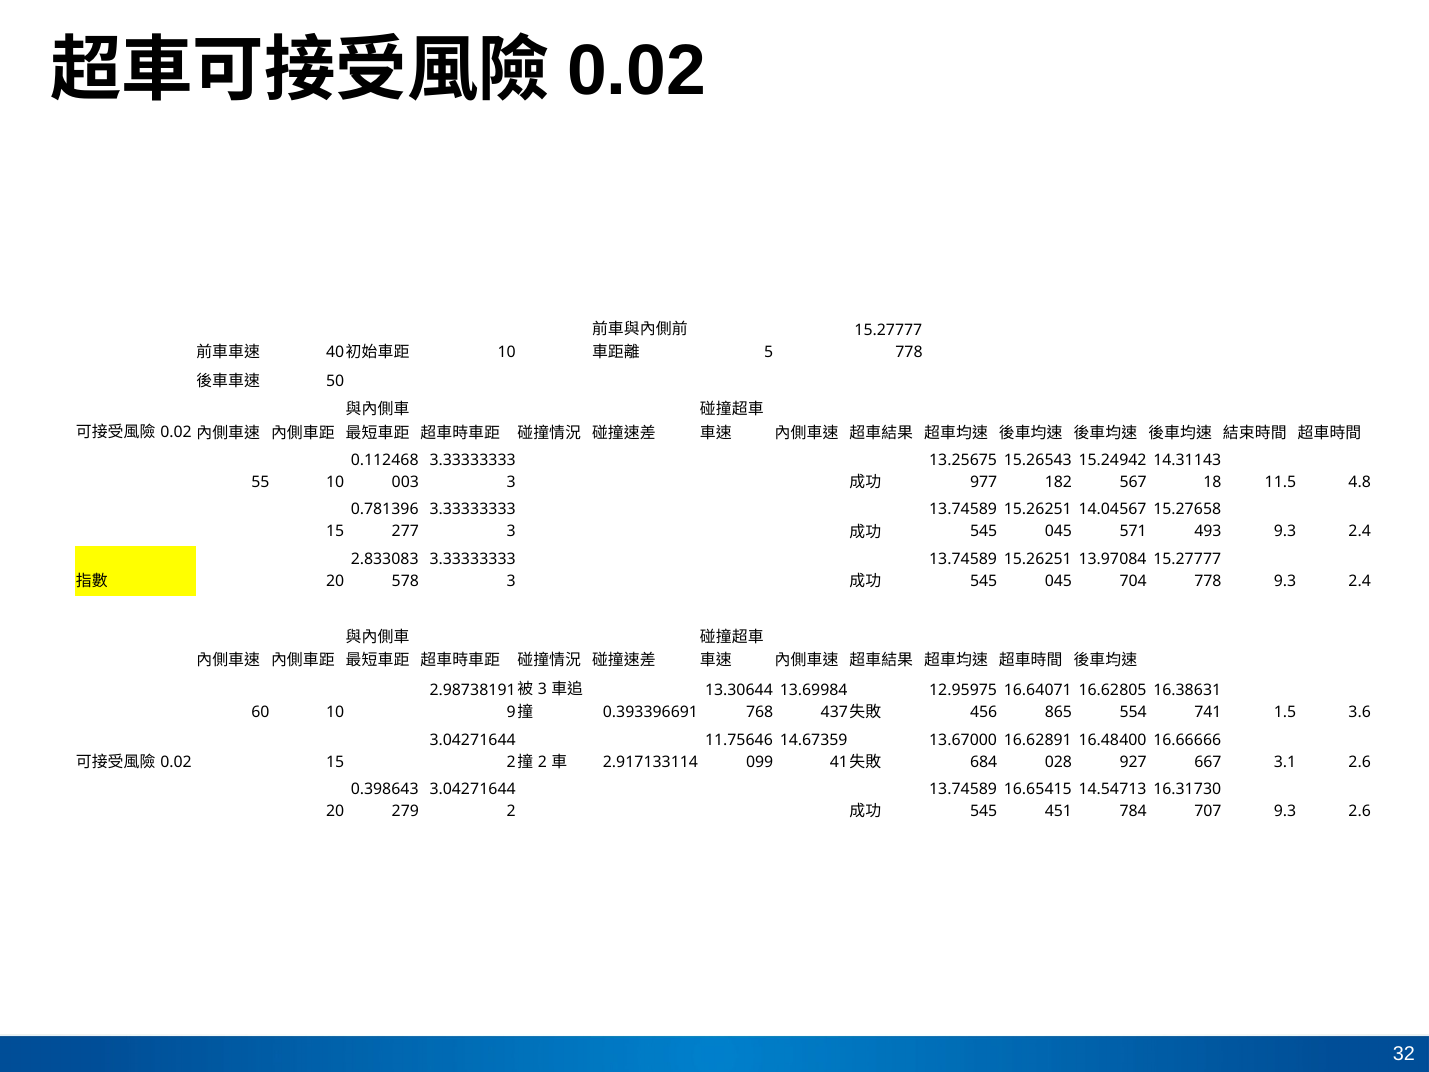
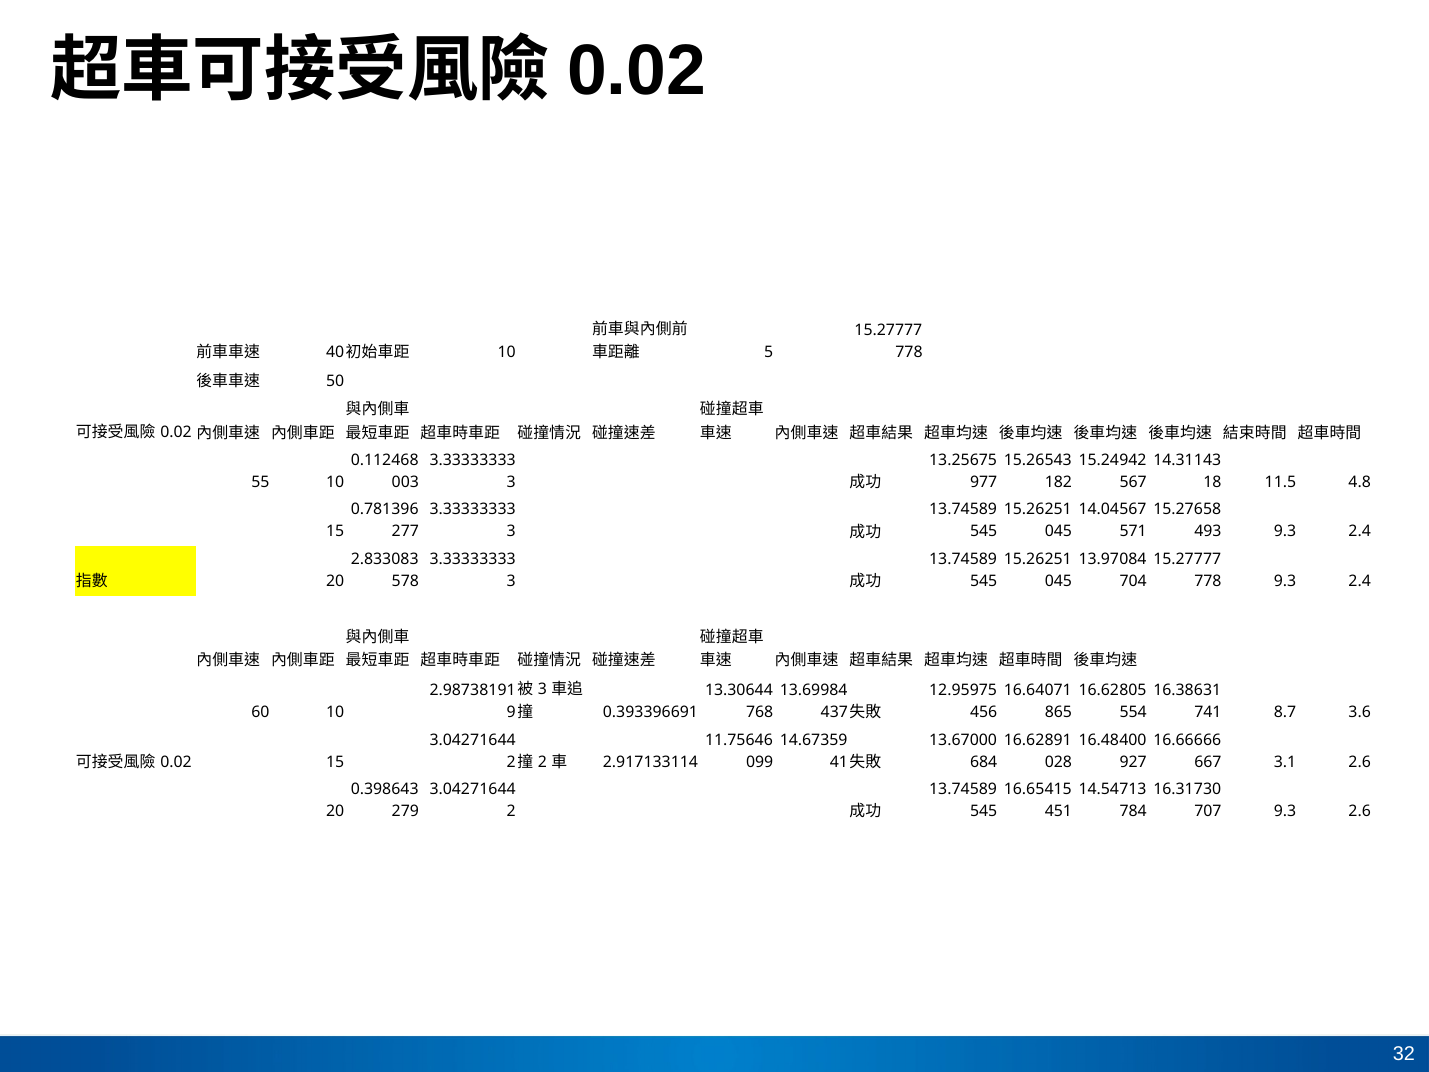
1.5: 1.5 -> 8.7
